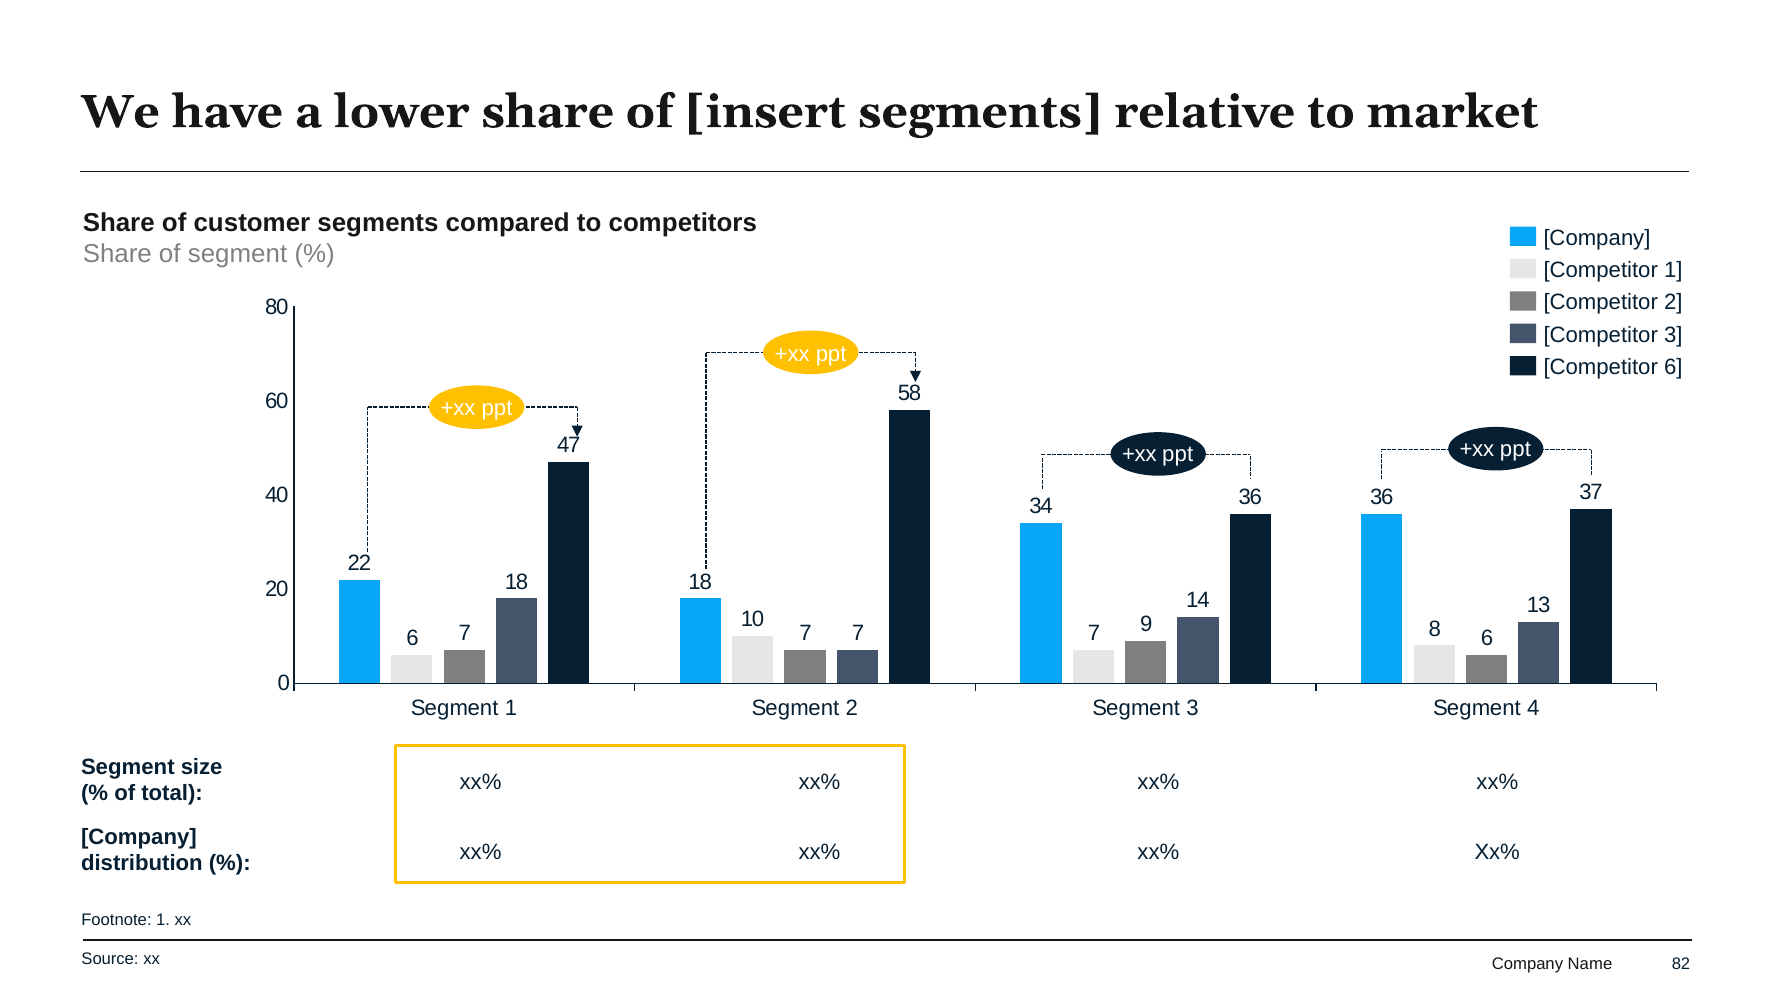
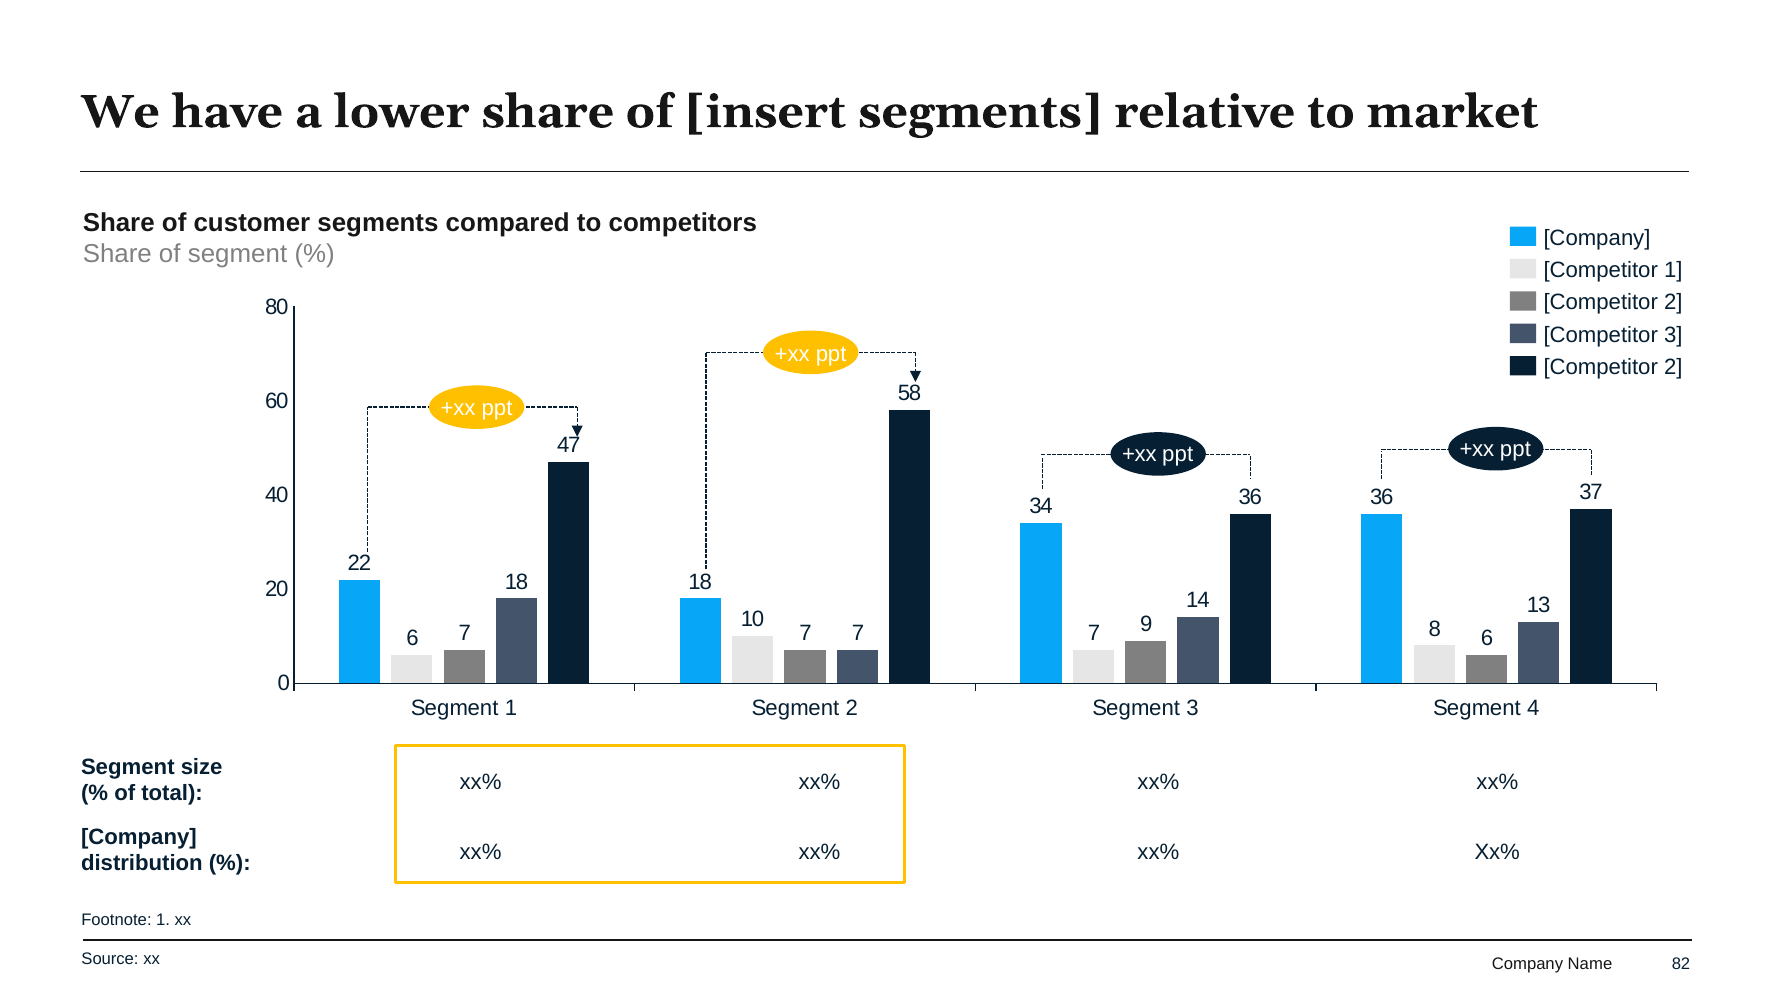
6 at (1673, 367): 6 -> 2
